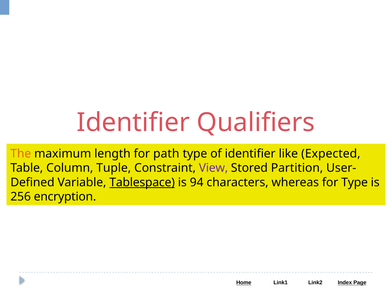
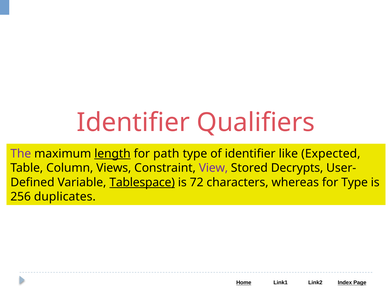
The colour: orange -> purple
length underline: none -> present
Tuple: Tuple -> Views
Partition: Partition -> Decrypts
94: 94 -> 72
encryption: encryption -> duplicates
